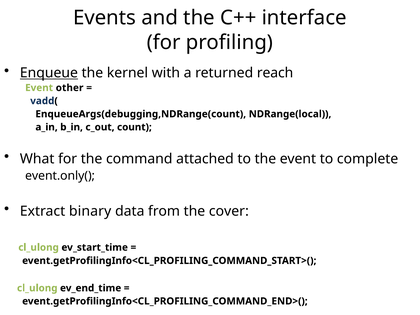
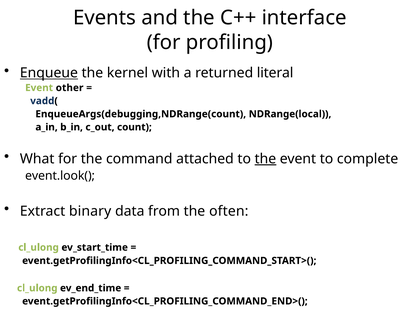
reach: reach -> literal
the at (265, 159) underline: none -> present
event.only(: event.only( -> event.look(
cover: cover -> often
